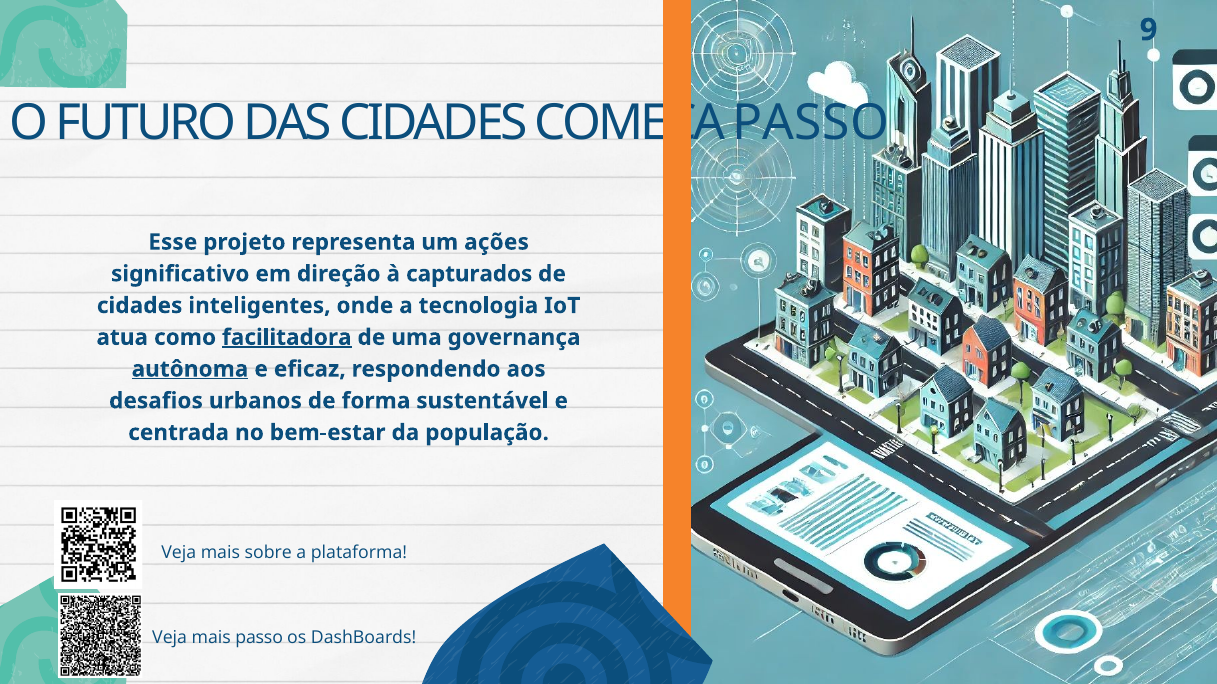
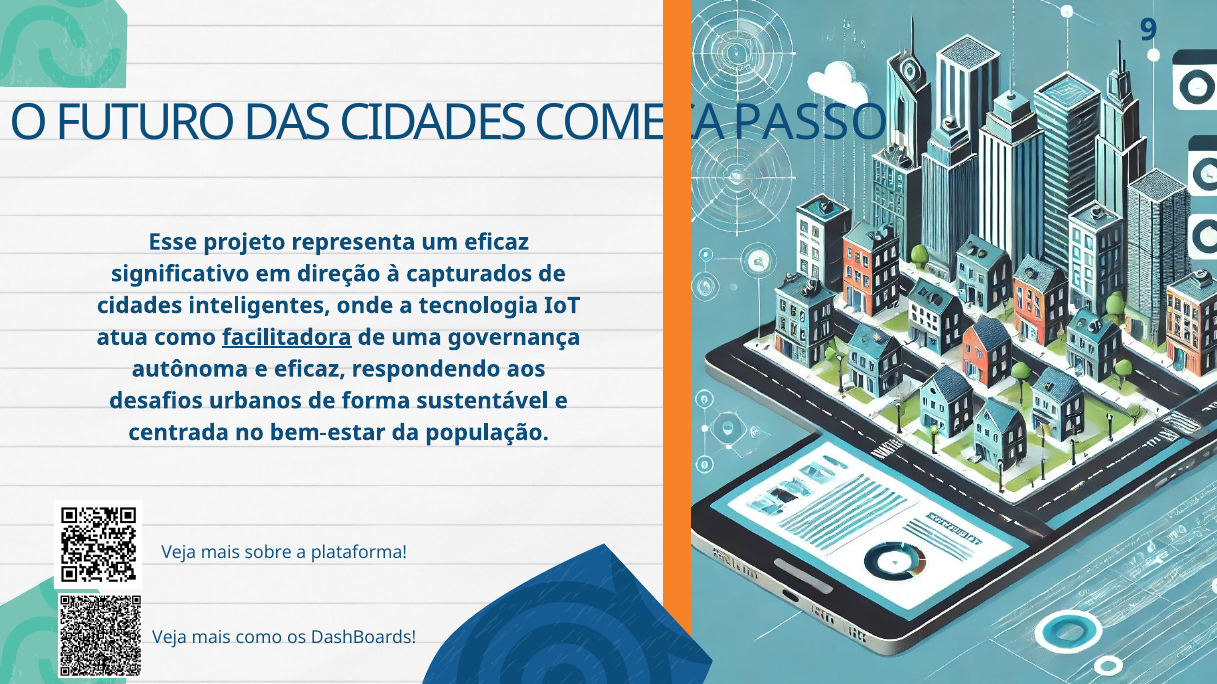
um ações: ações -> eficaz
autônoma underline: present -> none
mais passo: passo -> como
